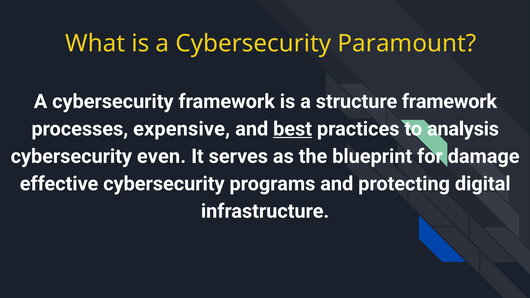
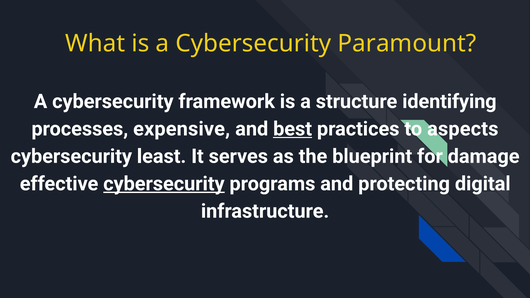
structure framework: framework -> identifying
analysis: analysis -> aspects
even: even -> least
cybersecurity at (164, 184) underline: none -> present
